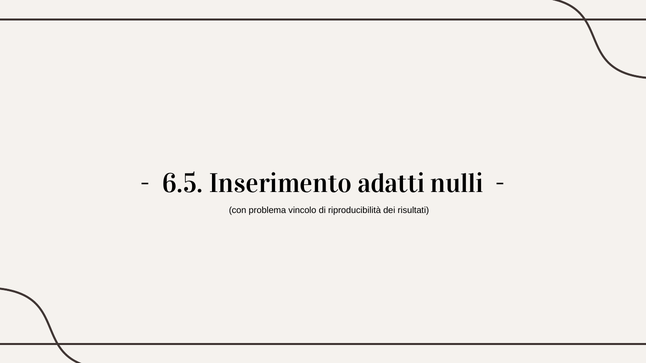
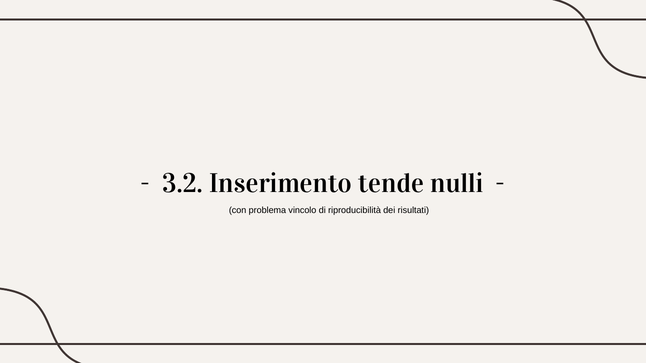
6.5: 6.5 -> 3.2
adatti: adatti -> tende
